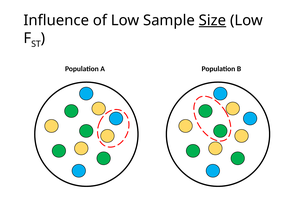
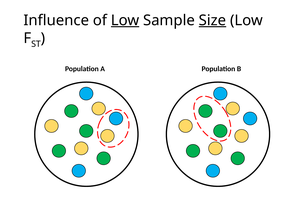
Low at (125, 20) underline: none -> present
